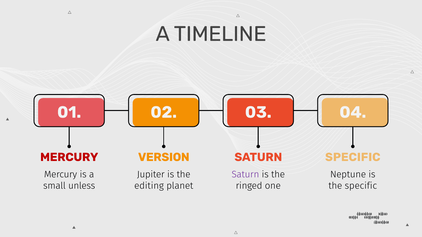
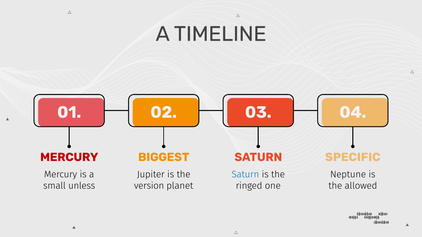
VERSION: VERSION -> BIGGEST
Saturn at (245, 175) colour: purple -> blue
editing: editing -> version
the specific: specific -> allowed
